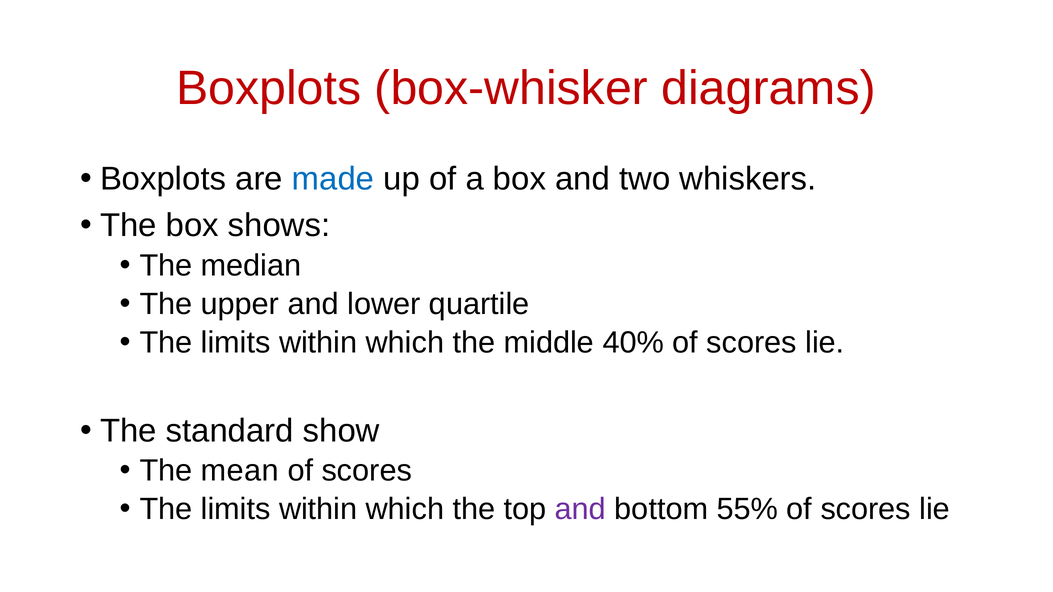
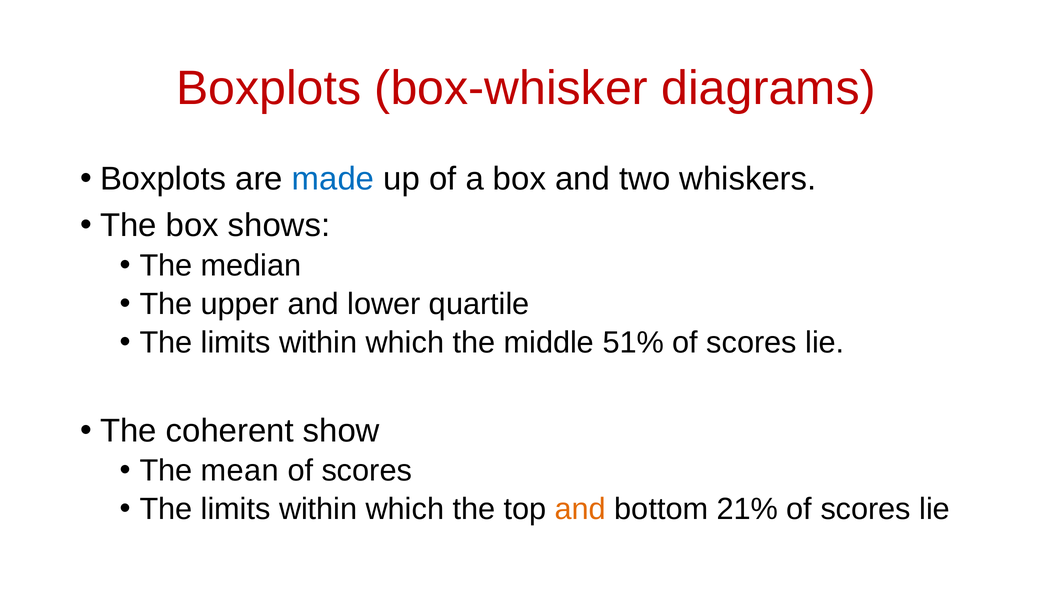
40%: 40% -> 51%
standard: standard -> coherent
and at (580, 510) colour: purple -> orange
55%: 55% -> 21%
